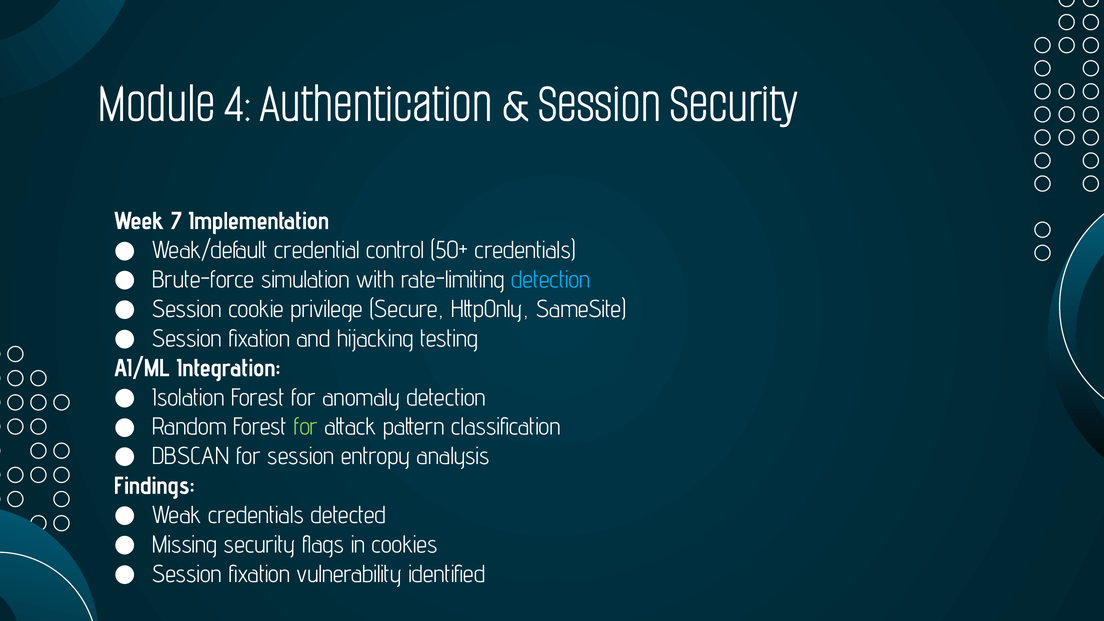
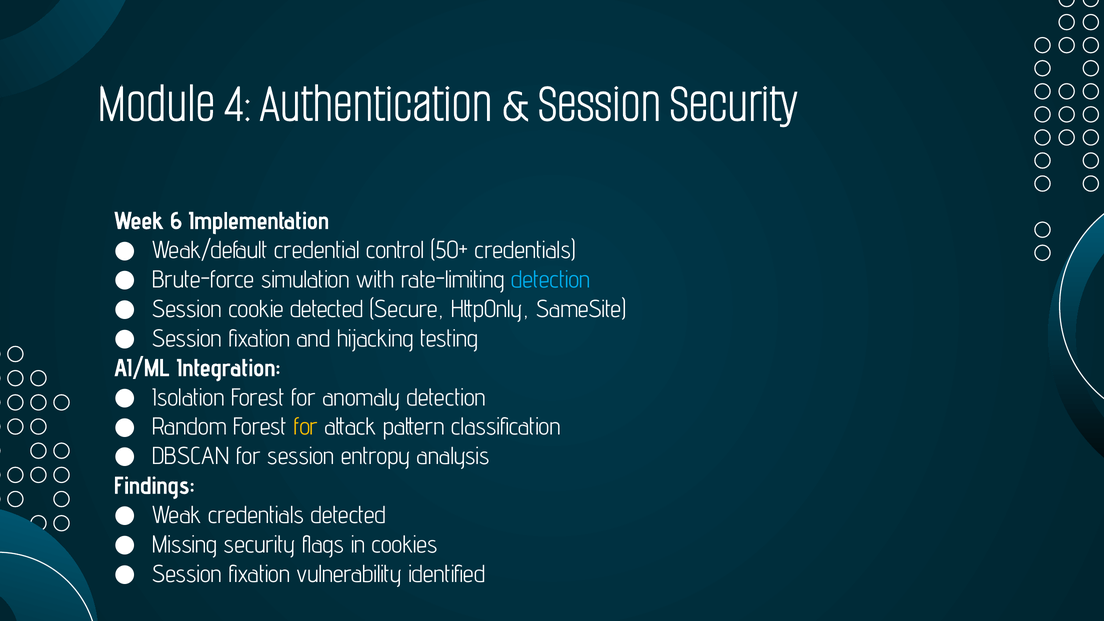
7: 7 -> 6
cookie privilege: privilege -> detected
for at (306, 427) colour: light green -> yellow
